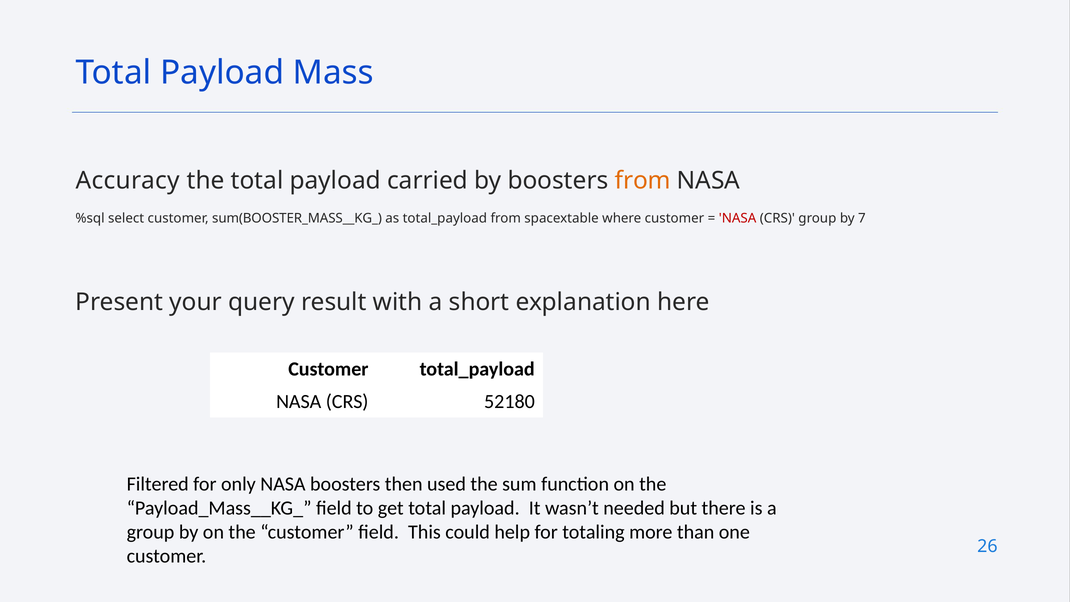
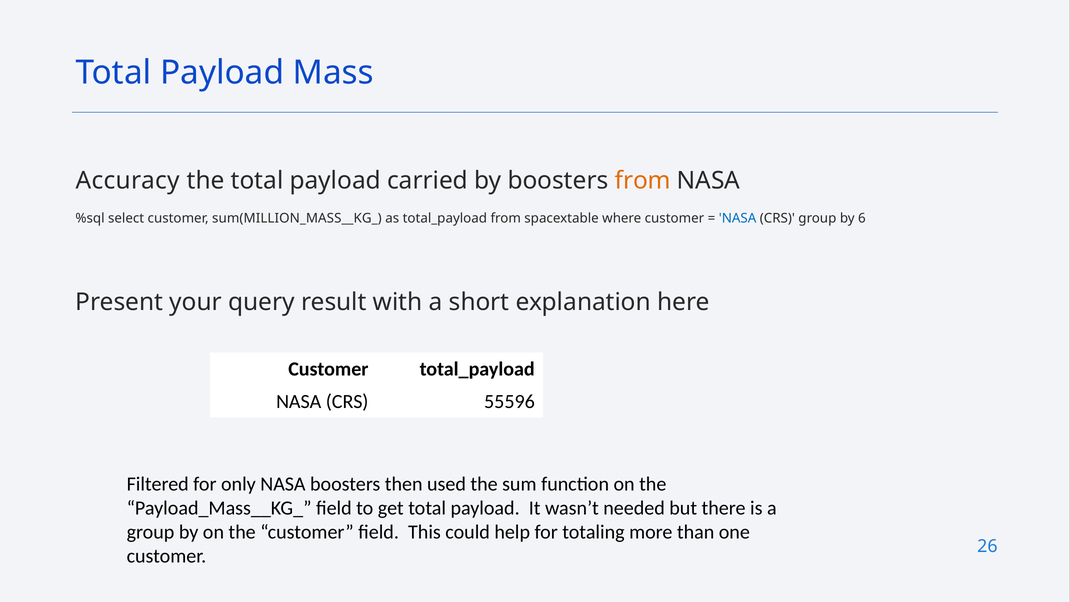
sum(BOOSTER_MASS__KG_: sum(BOOSTER_MASS__KG_ -> sum(MILLION_MASS__KG_
NASA at (738, 218) colour: red -> blue
7: 7 -> 6
52180: 52180 -> 55596
